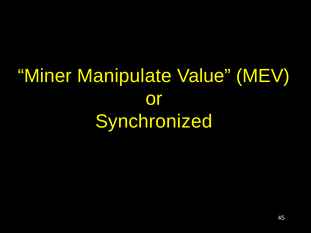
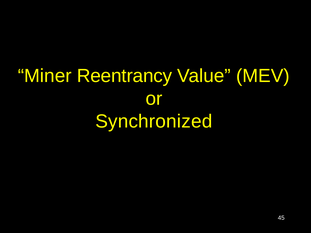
Manipulate: Manipulate -> Reentrancy
